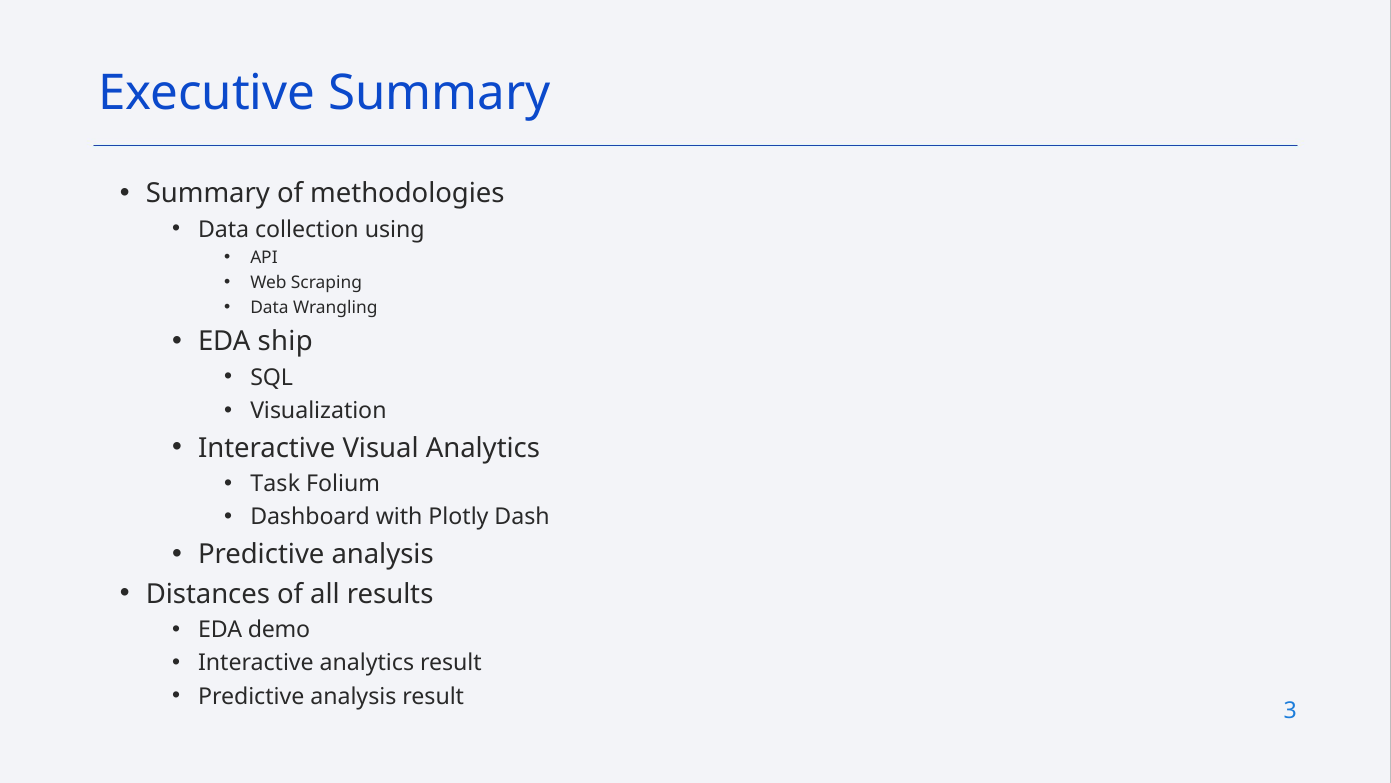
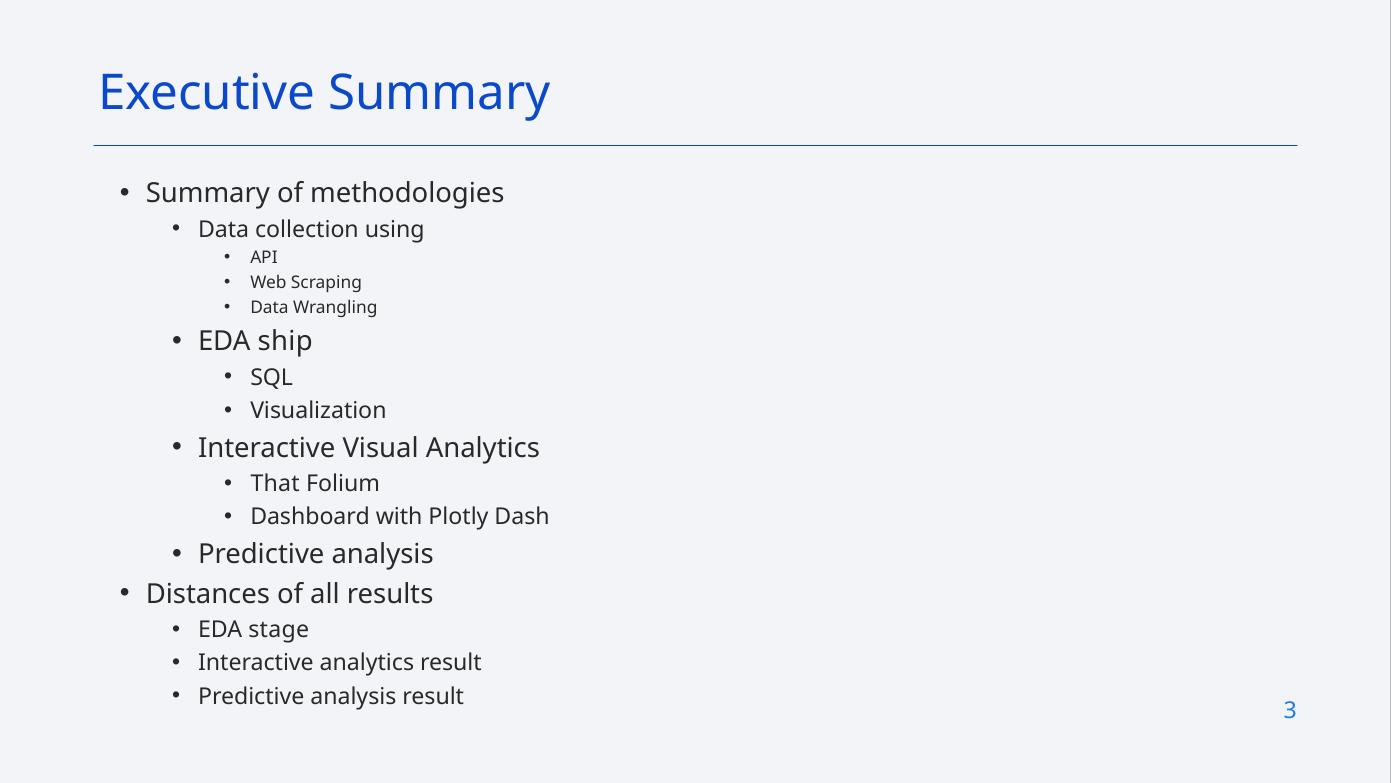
Task: Task -> That
demo: demo -> stage
